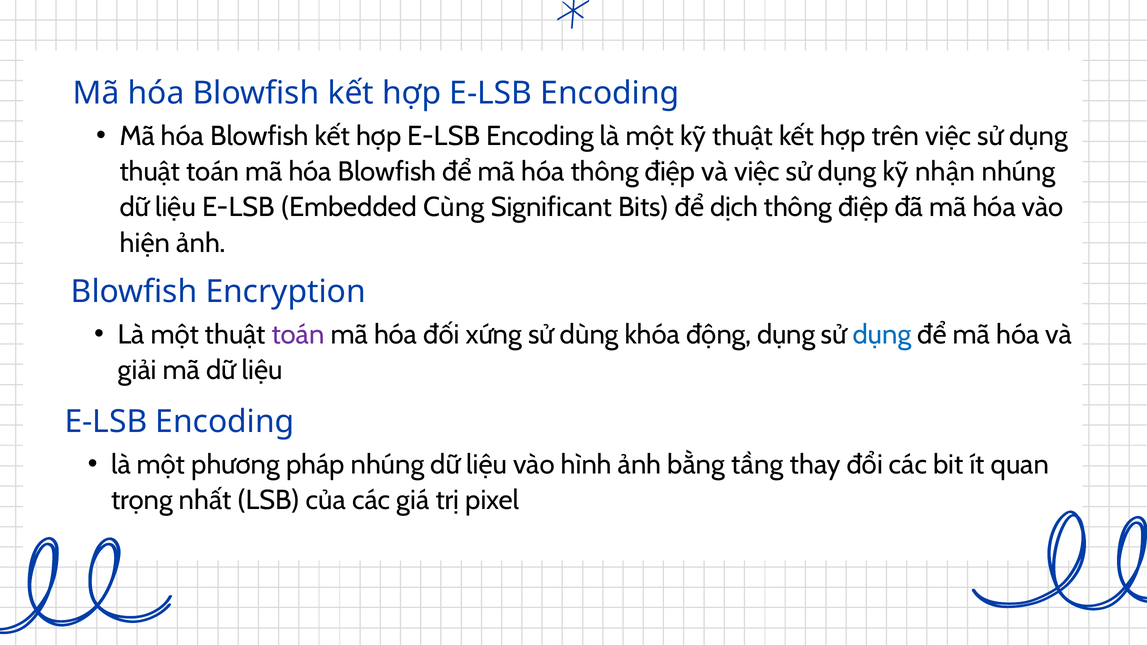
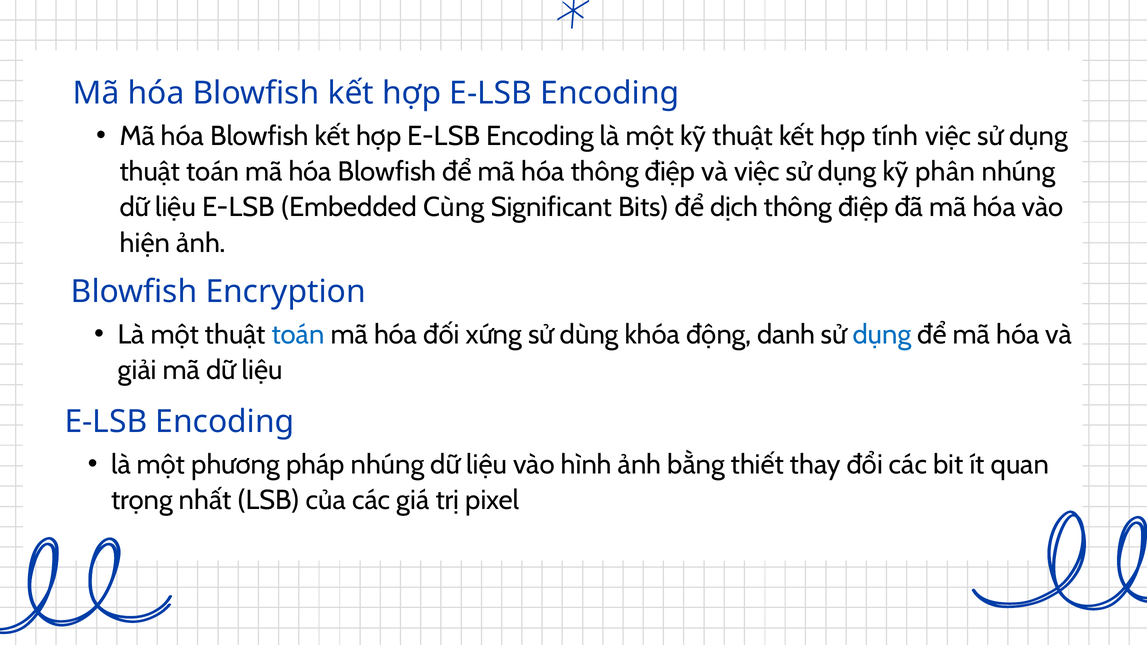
trên: trên -> tính
nhận: nhận -> phân
toán at (298, 335) colour: purple -> blue
động dụng: dụng -> danh
tầng: tầng -> thiết
